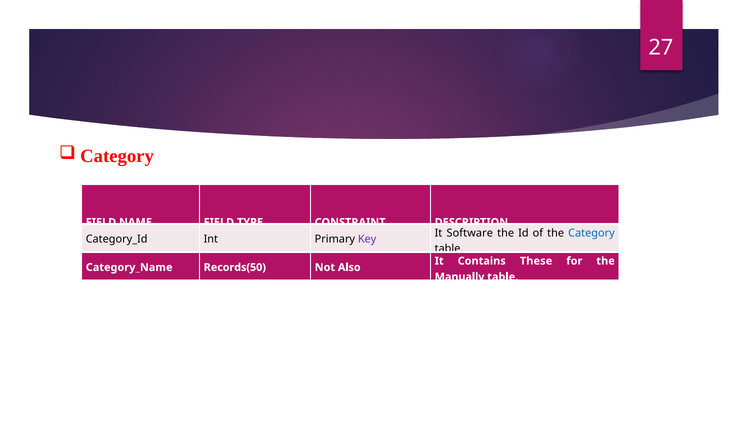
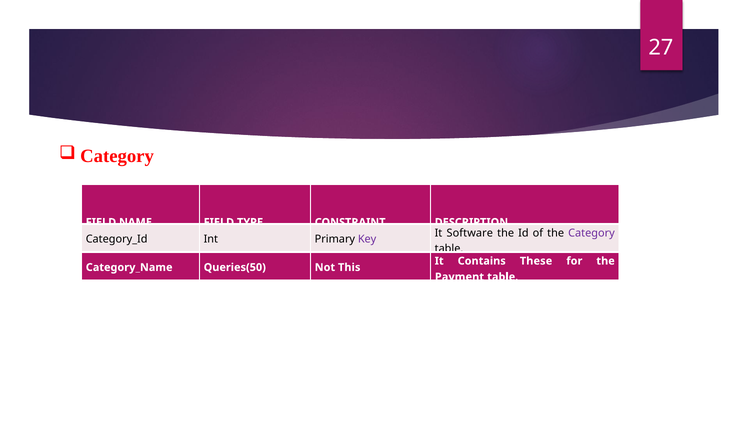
Category colour: blue -> purple
Records(50: Records(50 -> Queries(50
Also: Also -> This
Manually: Manually -> Payment
